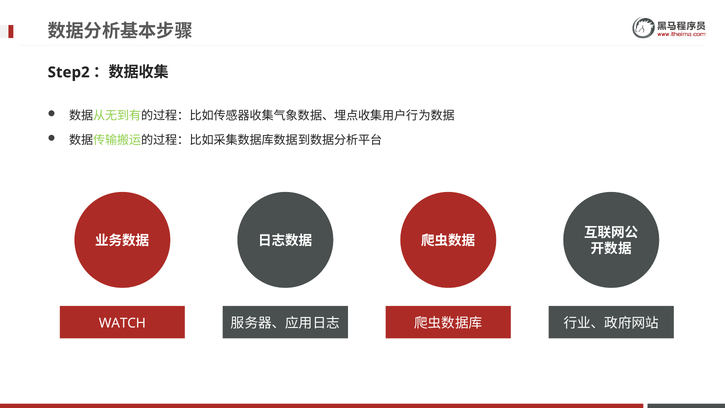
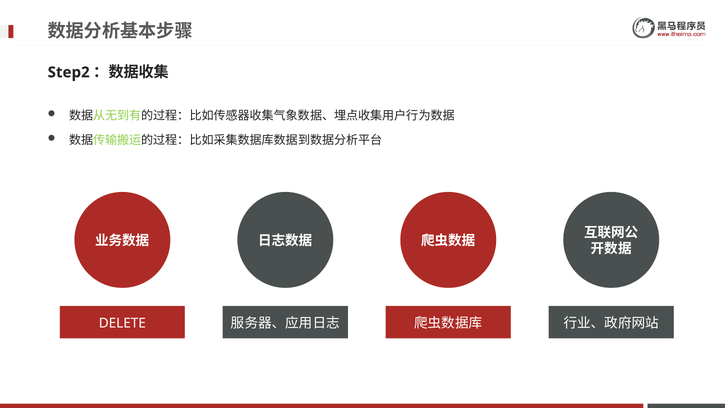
WATCH: WATCH -> DELETE
